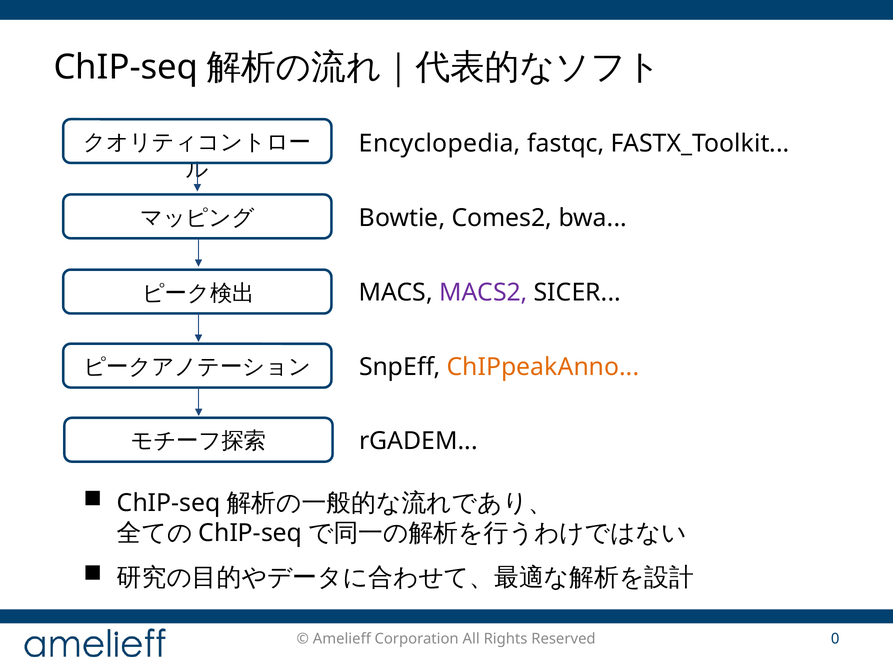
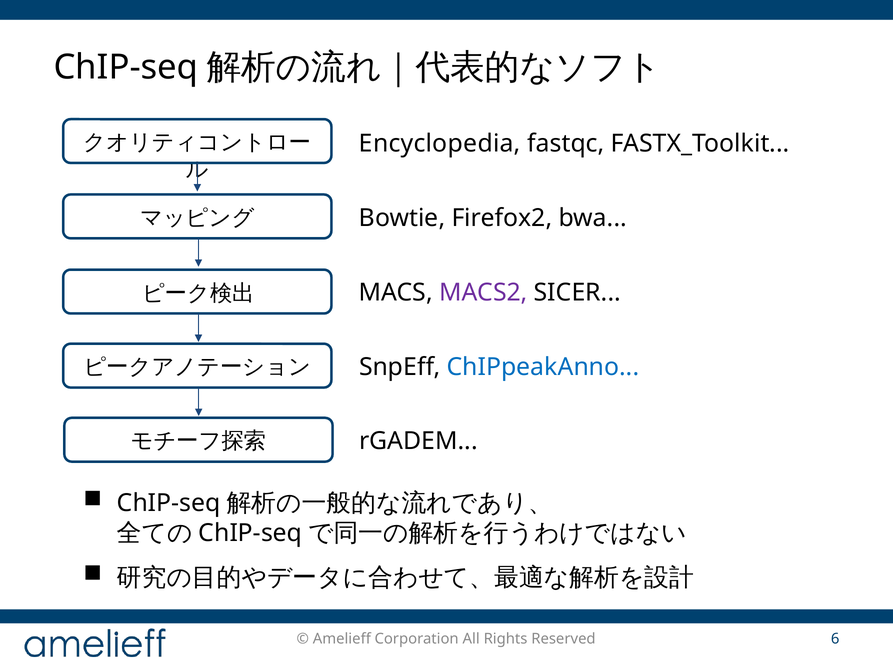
Comes2: Comes2 -> Firefox2
ChIPpeakAnno colour: orange -> blue
0: 0 -> 6
